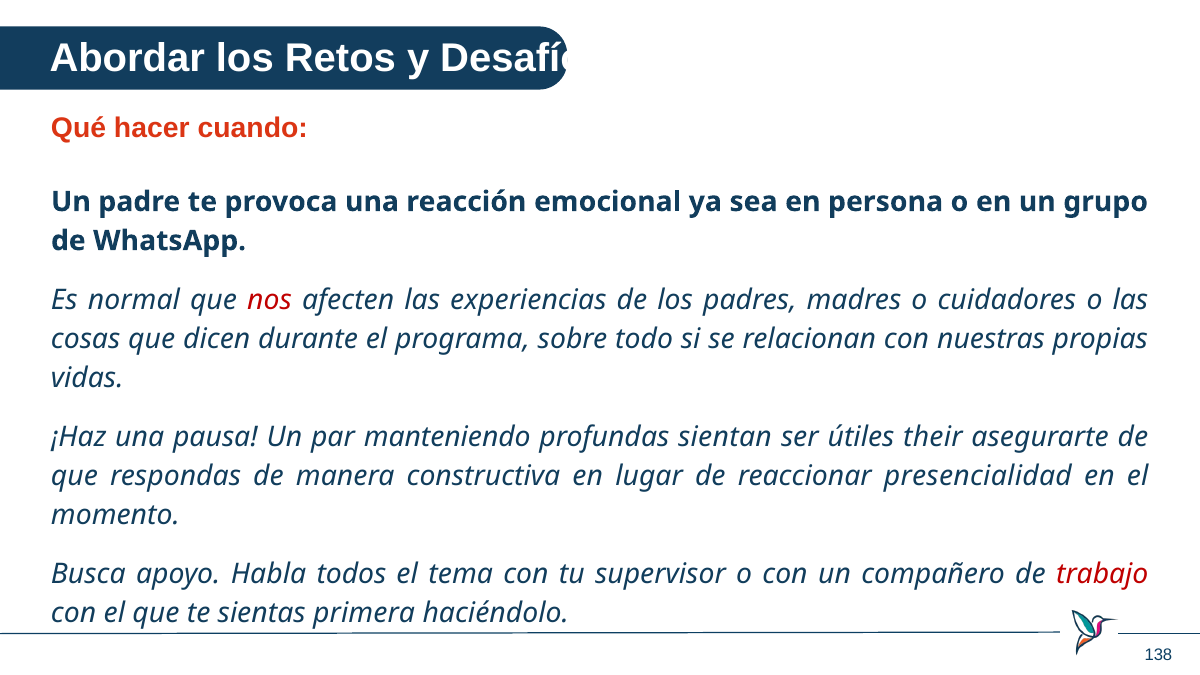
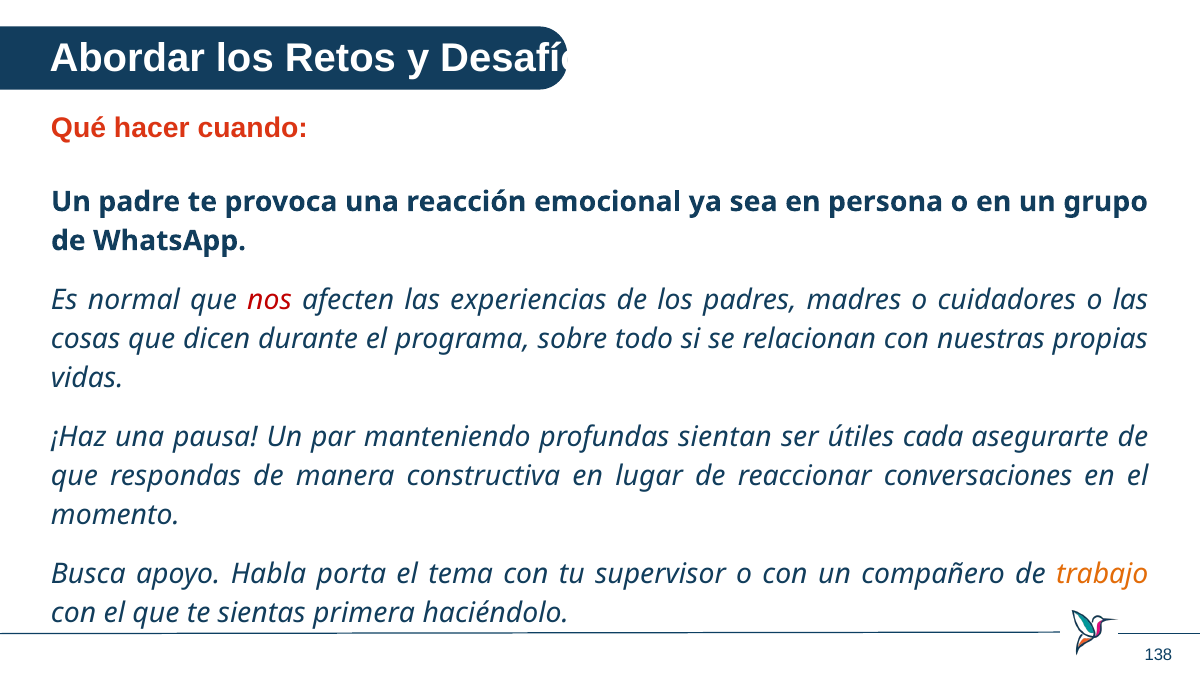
their: their -> cada
presencialidad: presencialidad -> conversaciones
todos: todos -> porta
trabajo colour: red -> orange
